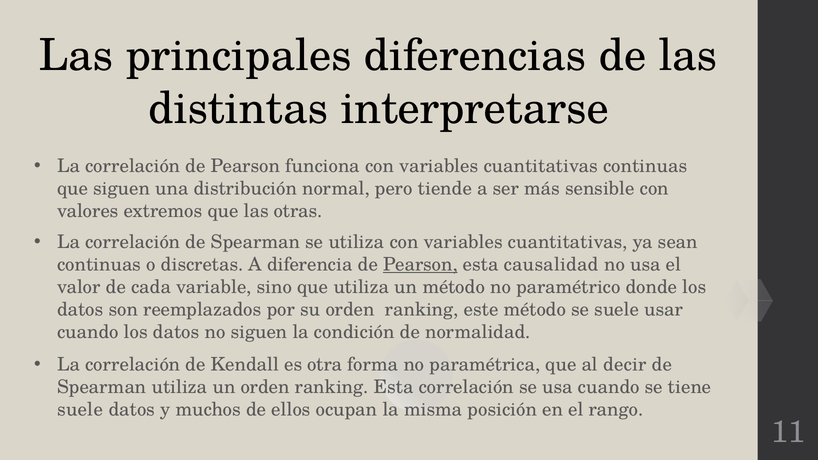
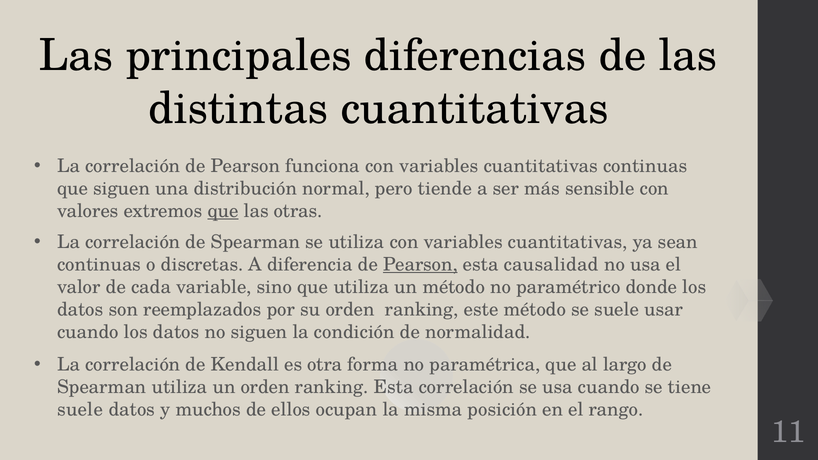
distintas interpretarse: interpretarse -> cuantitativas
que at (223, 211) underline: none -> present
decir: decir -> largo
